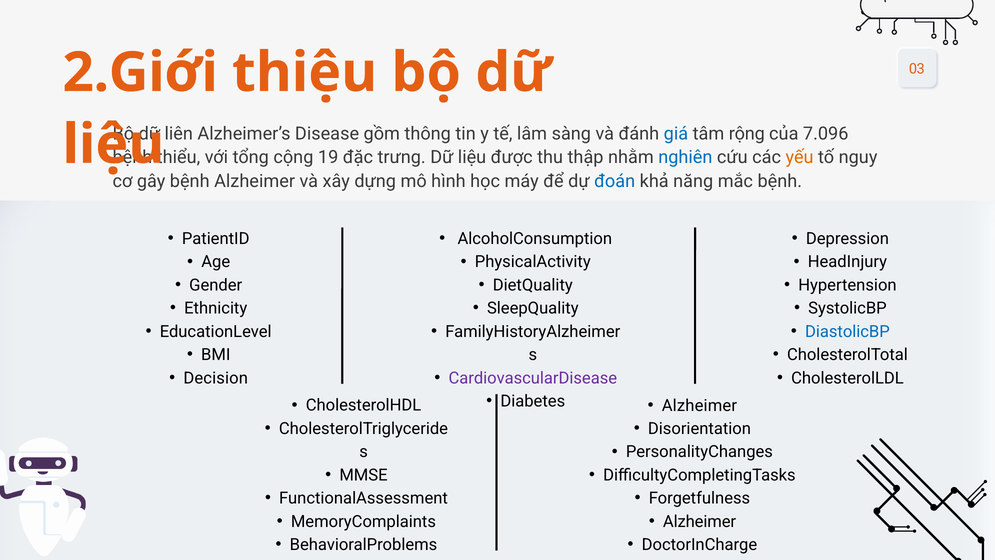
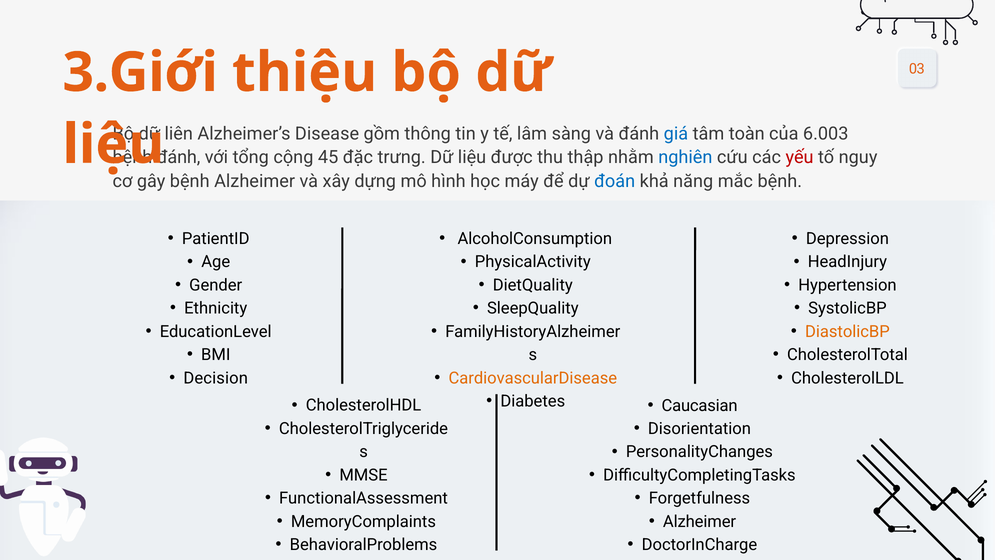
2.Giới: 2.Giới -> 3.Giới
rộng: rộng -> toàn
7.096: 7.096 -> 6.003
thiểu at (178, 157): thiểu -> đánh
19: 19 -> 45
yếu colour: orange -> red
DiastolicBP colour: blue -> orange
CardiovascularDisease colour: purple -> orange
Alzheimer at (699, 405): Alzheimer -> Caucasian
